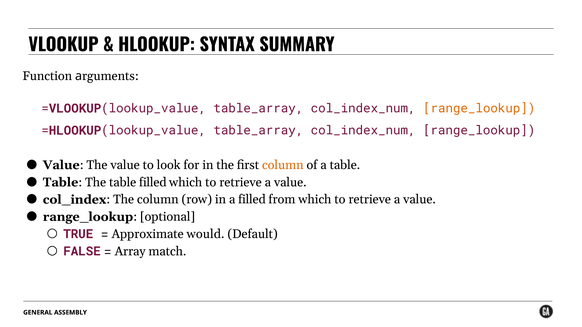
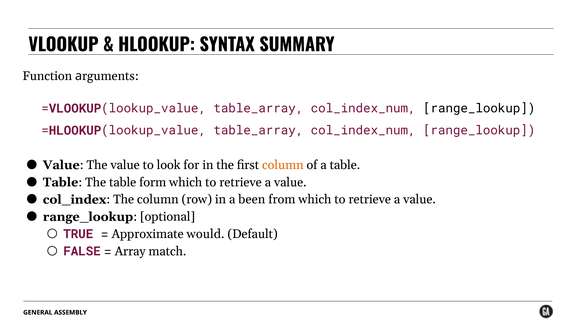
range_lookup at (479, 108) colour: orange -> black
table filled: filled -> form
a filled: filled -> been
